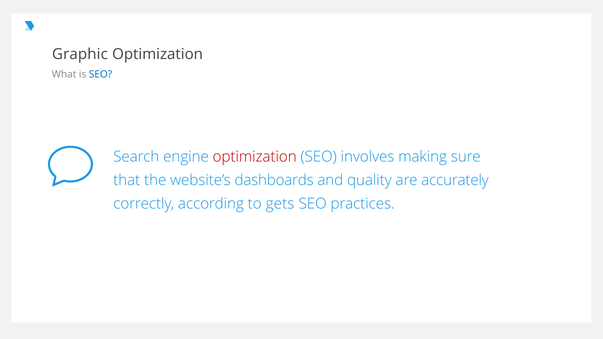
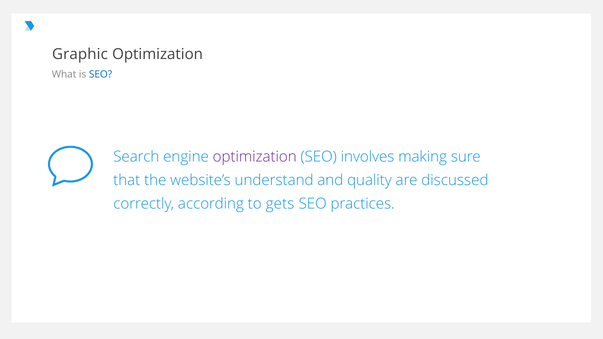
optimization at (255, 157) colour: red -> purple
dashboards: dashboards -> understand
accurately: accurately -> discussed
